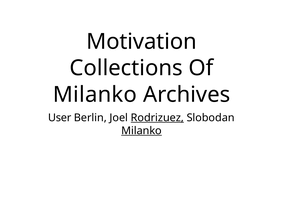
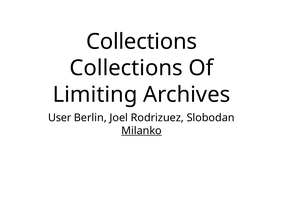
Motivation at (142, 42): Motivation -> Collections
Milanko at (95, 95): Milanko -> Limiting
Rodrizuez underline: present -> none
